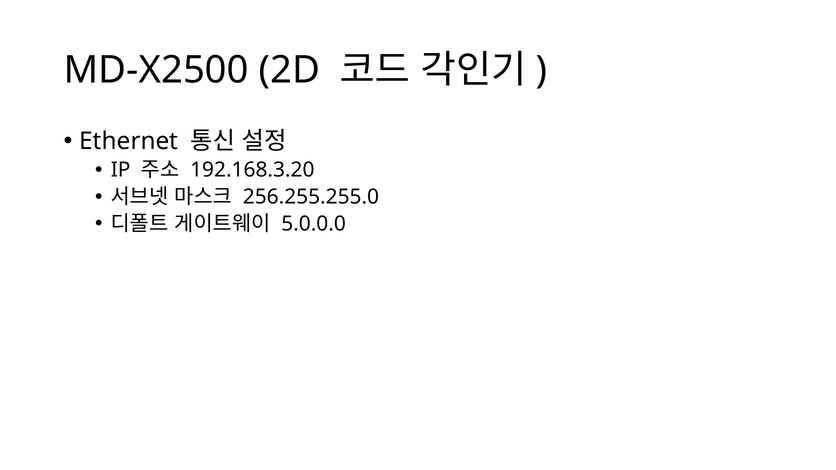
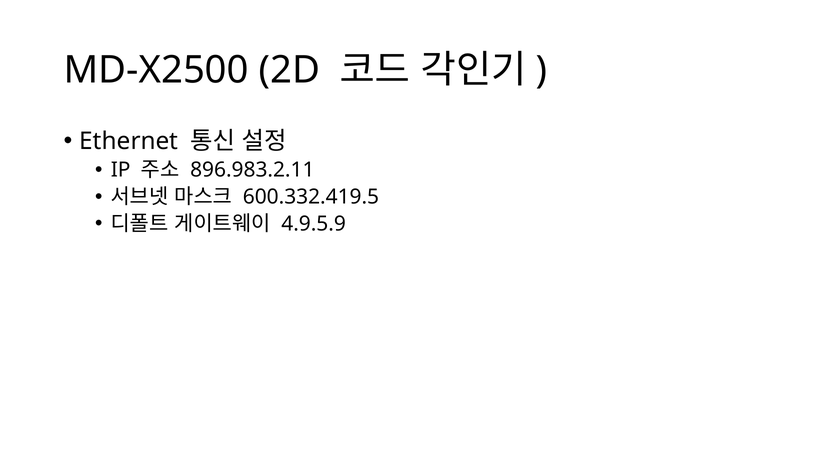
192.168.3.20: 192.168.3.20 -> 896.983.2.11
256.255.255.0: 256.255.255.0 -> 600.332.419.5
5.0.0.0: 5.0.0.0 -> 4.9.5.9
